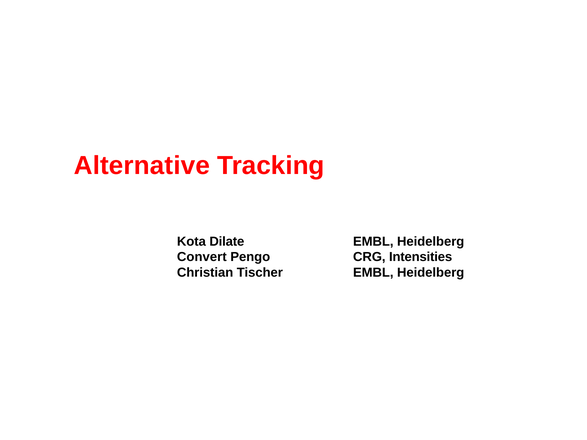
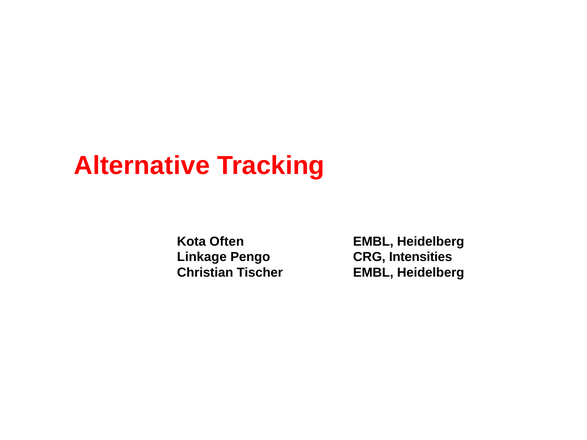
Dilate: Dilate -> Often
Convert: Convert -> Linkage
